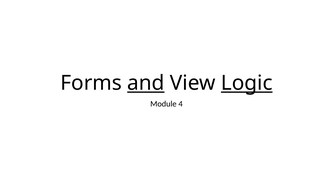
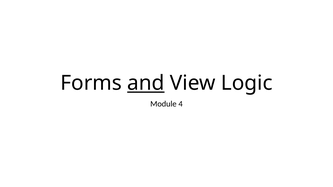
Logic underline: present -> none
